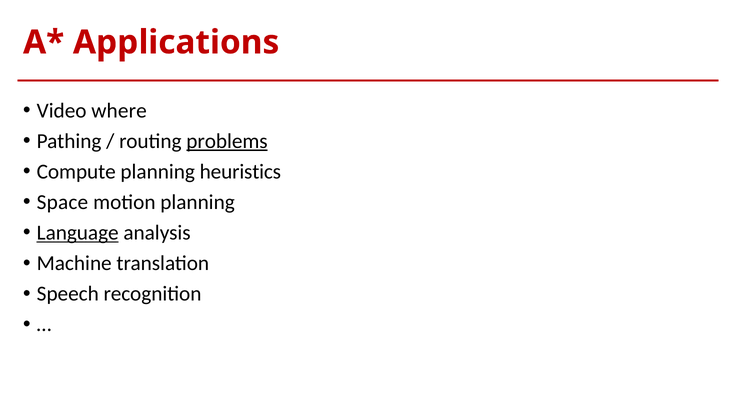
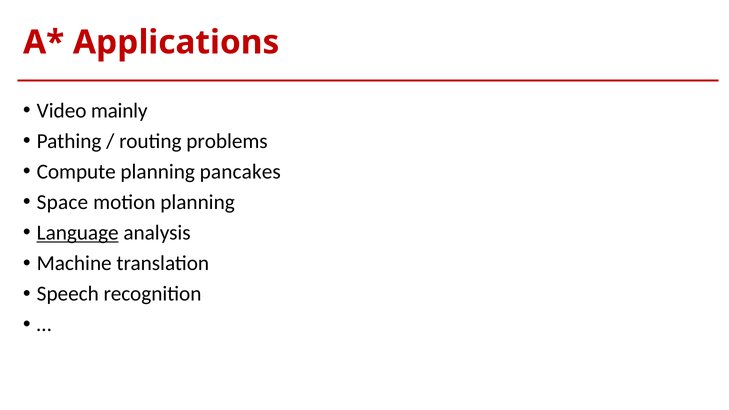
where: where -> mainly
problems underline: present -> none
heuristics: heuristics -> pancakes
